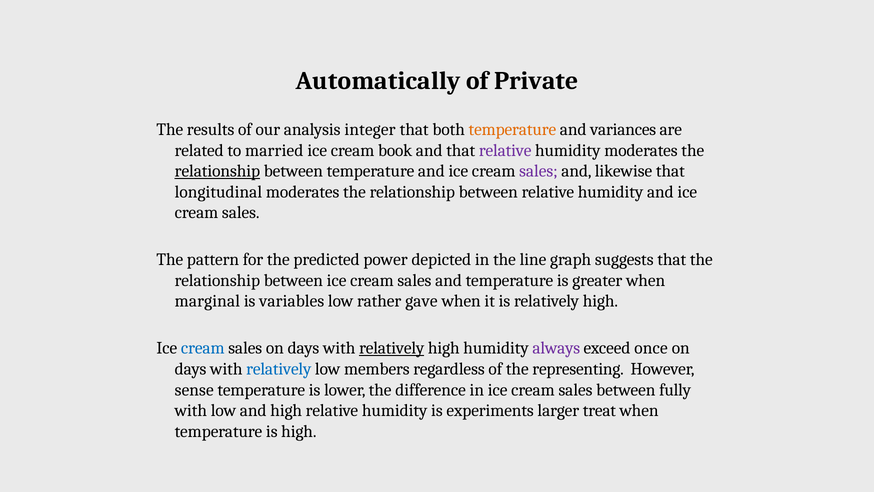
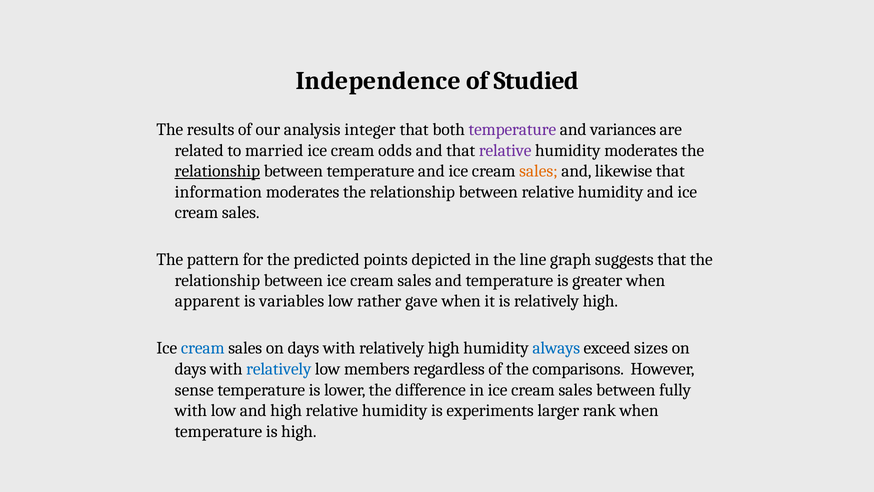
Automatically: Automatically -> Independence
Private: Private -> Studied
temperature at (512, 130) colour: orange -> purple
book: book -> odds
sales at (538, 171) colour: purple -> orange
longitudinal: longitudinal -> information
power: power -> points
marginal: marginal -> apparent
relatively at (392, 348) underline: present -> none
always colour: purple -> blue
once: once -> sizes
representing: representing -> comparisons
treat: treat -> rank
